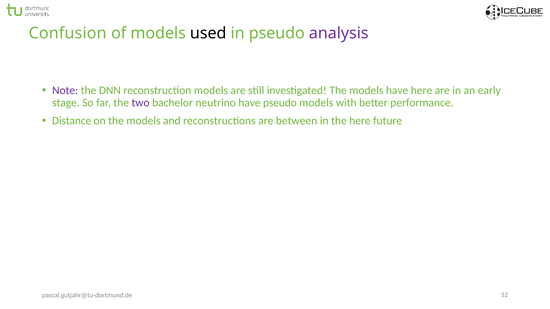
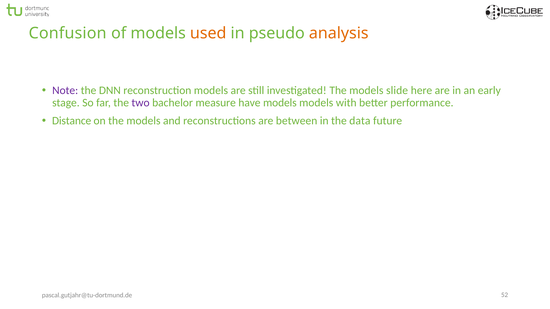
used colour: black -> orange
analysis colour: purple -> orange
models have: have -> slide
neutrino: neutrino -> measure
have pseudo: pseudo -> models
the here: here -> data
